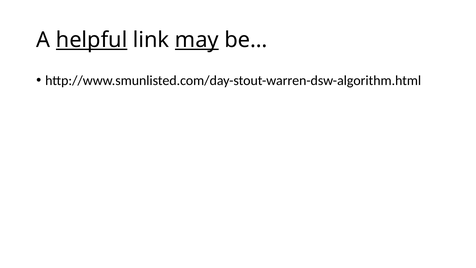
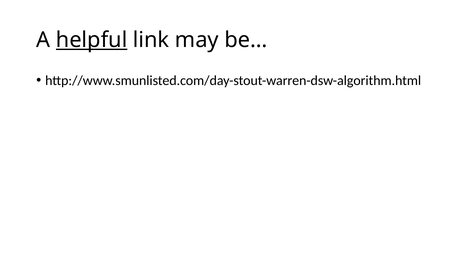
may underline: present -> none
